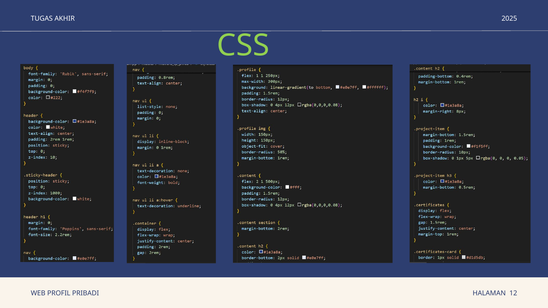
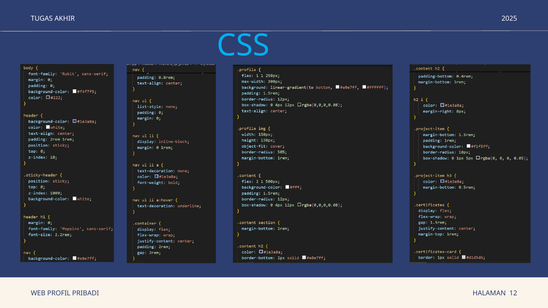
CSS colour: light green -> light blue
